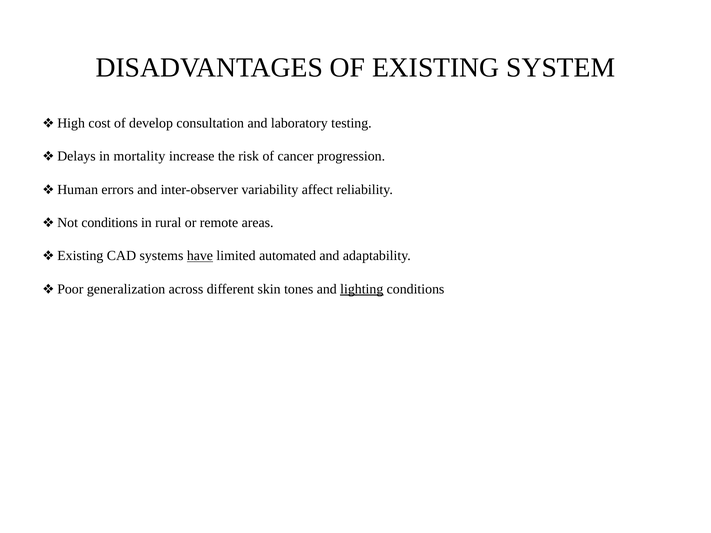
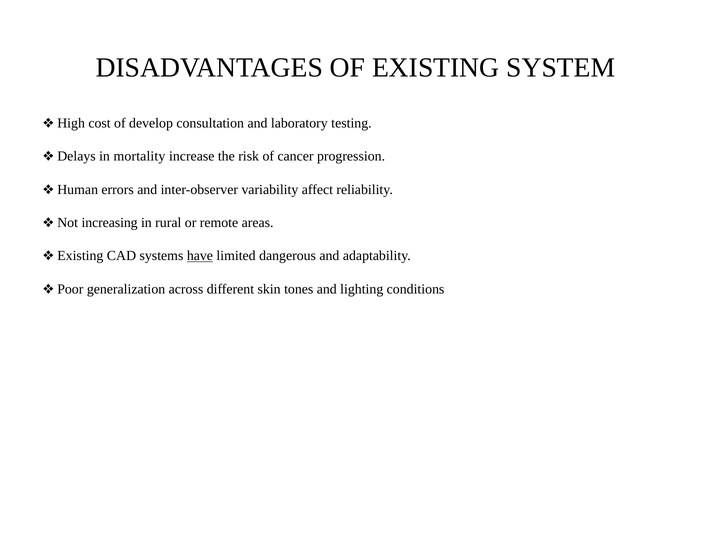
Not conditions: conditions -> increasing
automated: automated -> dangerous
lighting underline: present -> none
